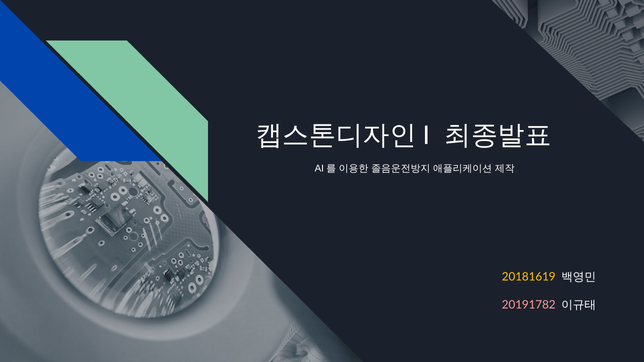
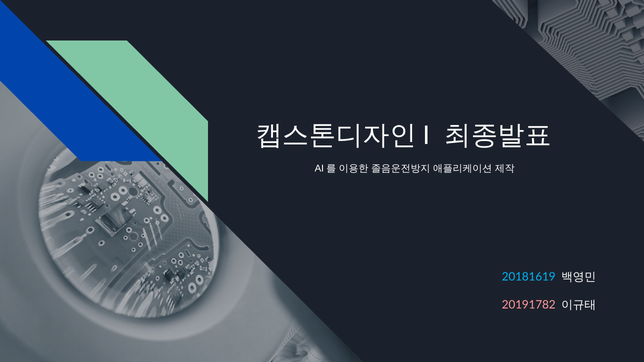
20181619 colour: yellow -> light blue
